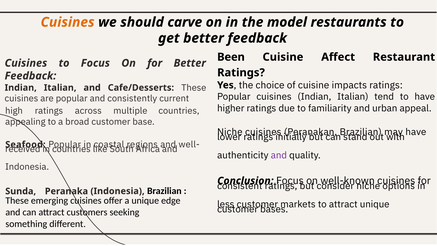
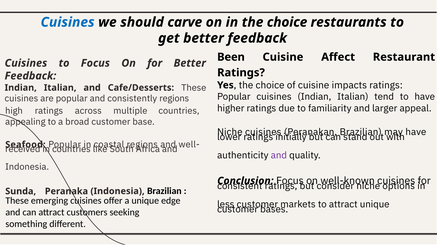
Cuisines at (68, 22) colour: orange -> blue
in the model: model -> choice
consistently current: current -> regions
urban: urban -> larger
